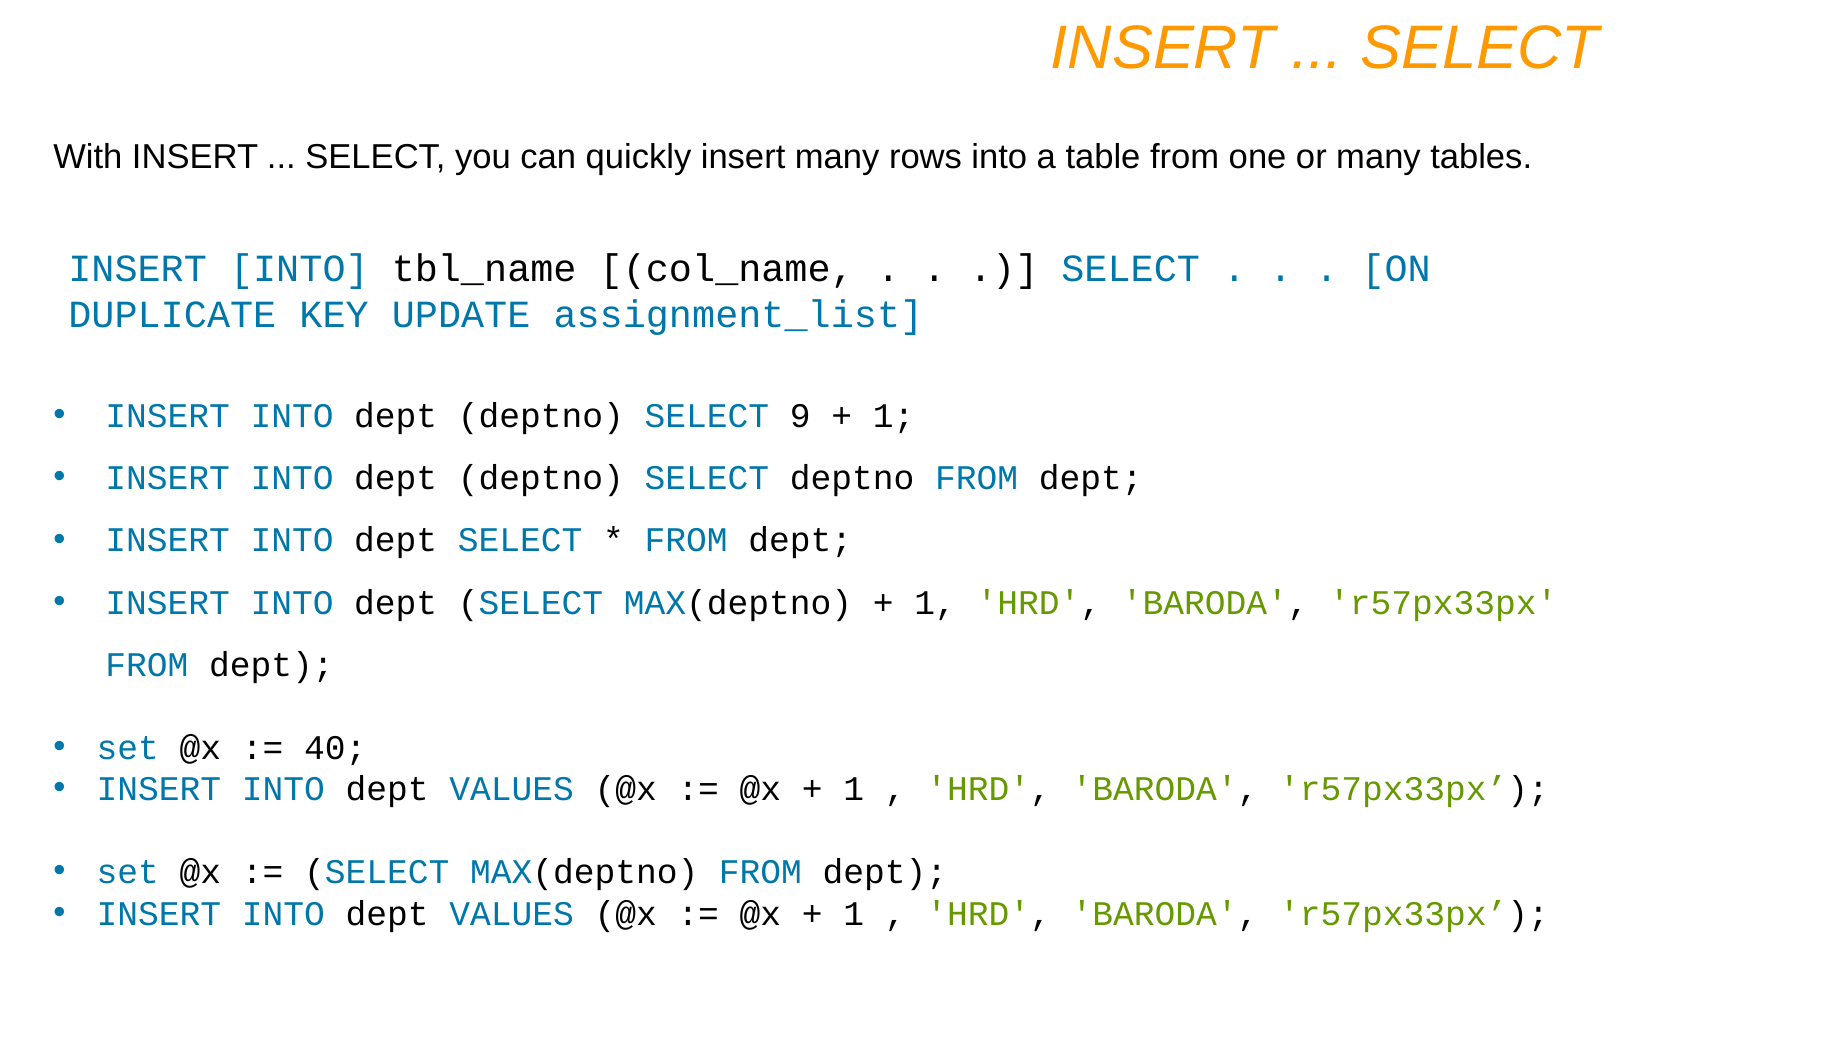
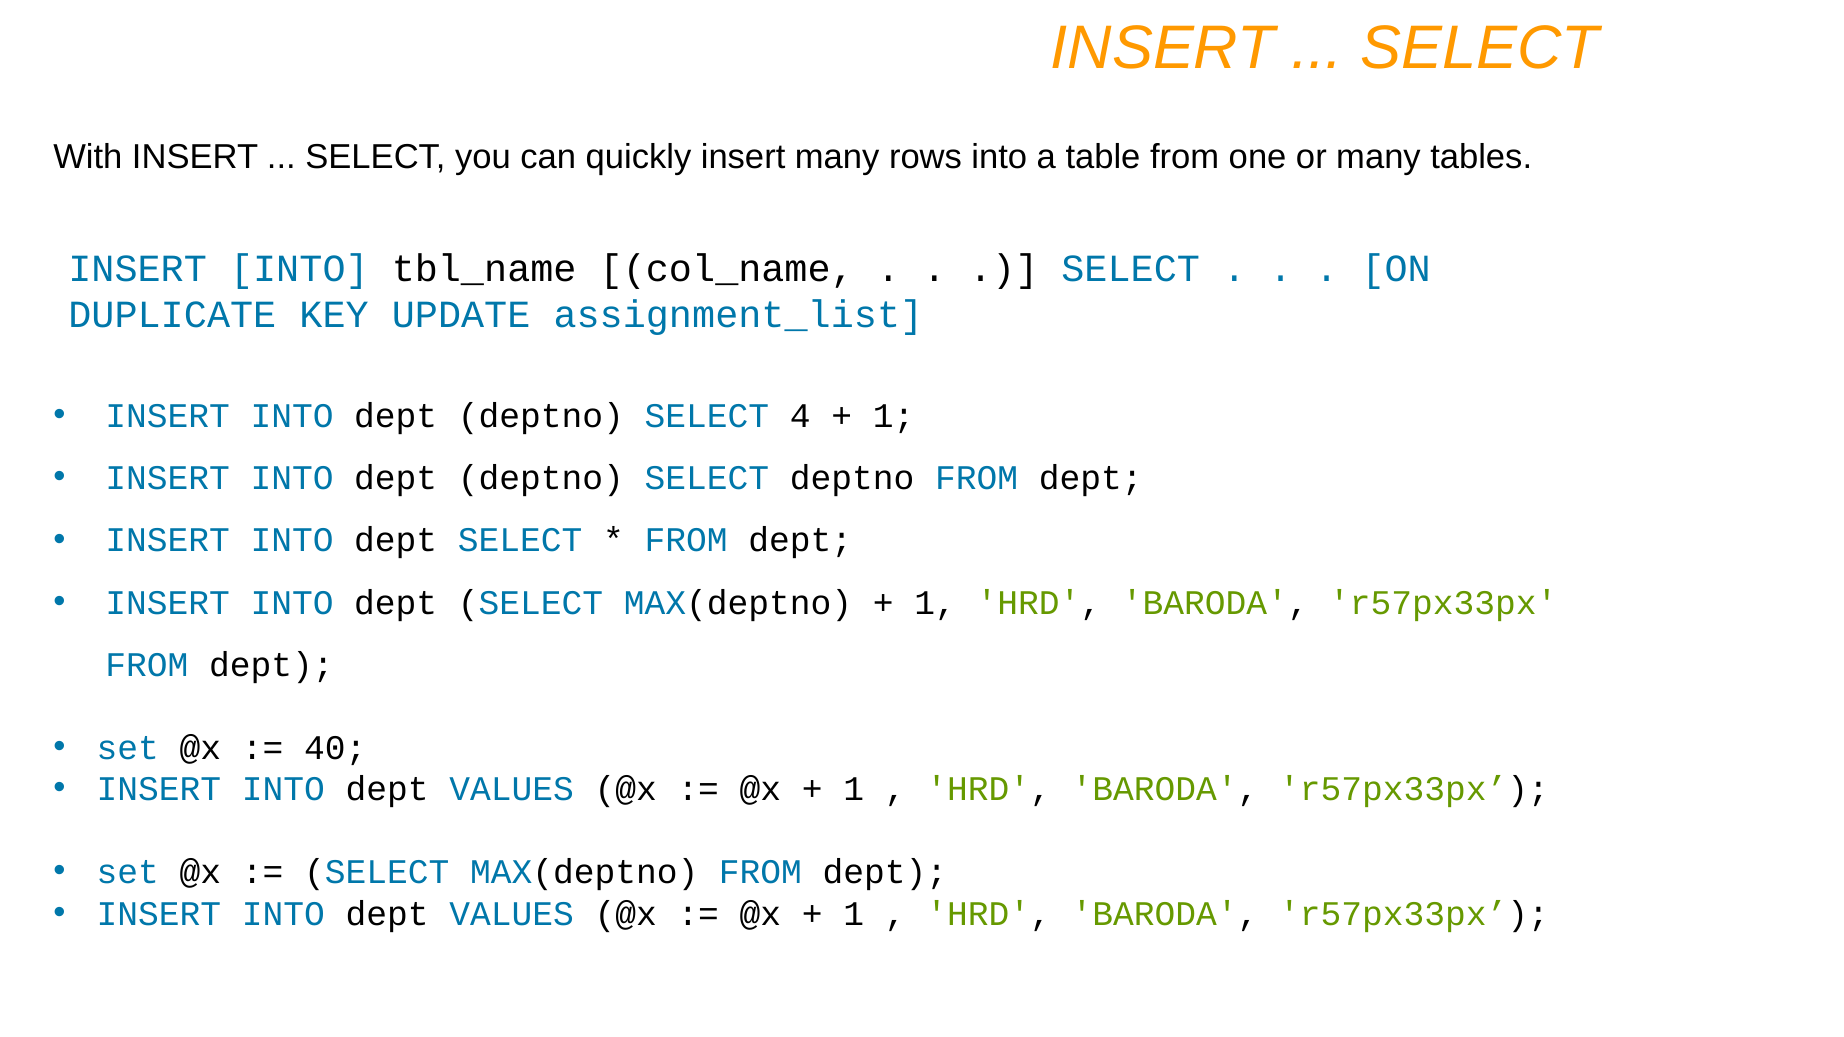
9: 9 -> 4
